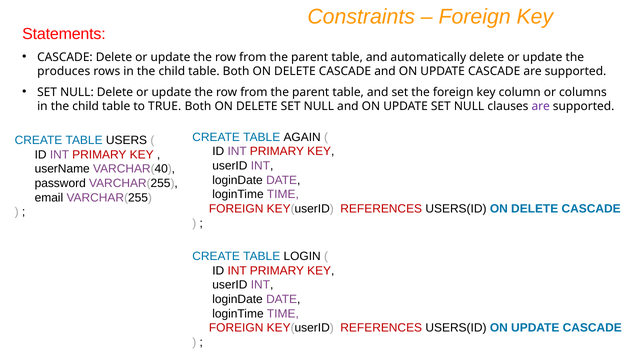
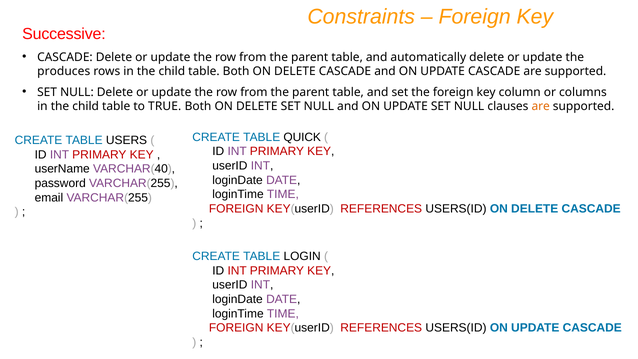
Statements: Statements -> Successive
are at (541, 106) colour: purple -> orange
AGAIN: AGAIN -> QUICK
